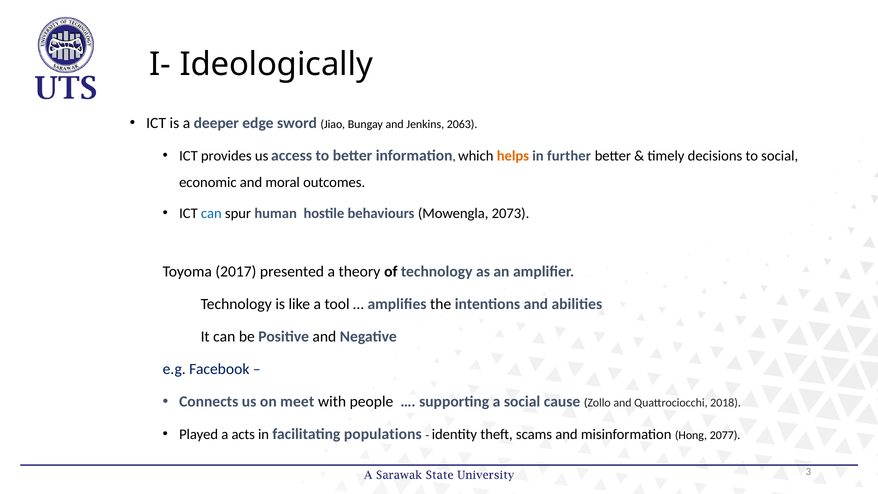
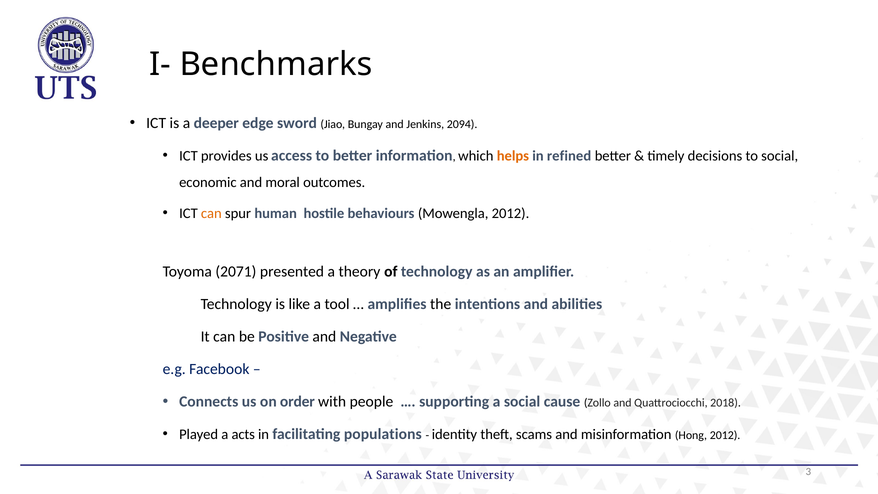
Ideologically: Ideologically -> Benchmarks
2063: 2063 -> 2094
further: further -> refined
can at (211, 213) colour: blue -> orange
Mowengla 2073: 2073 -> 2012
2017: 2017 -> 2071
meet: meet -> order
Hong 2077: 2077 -> 2012
